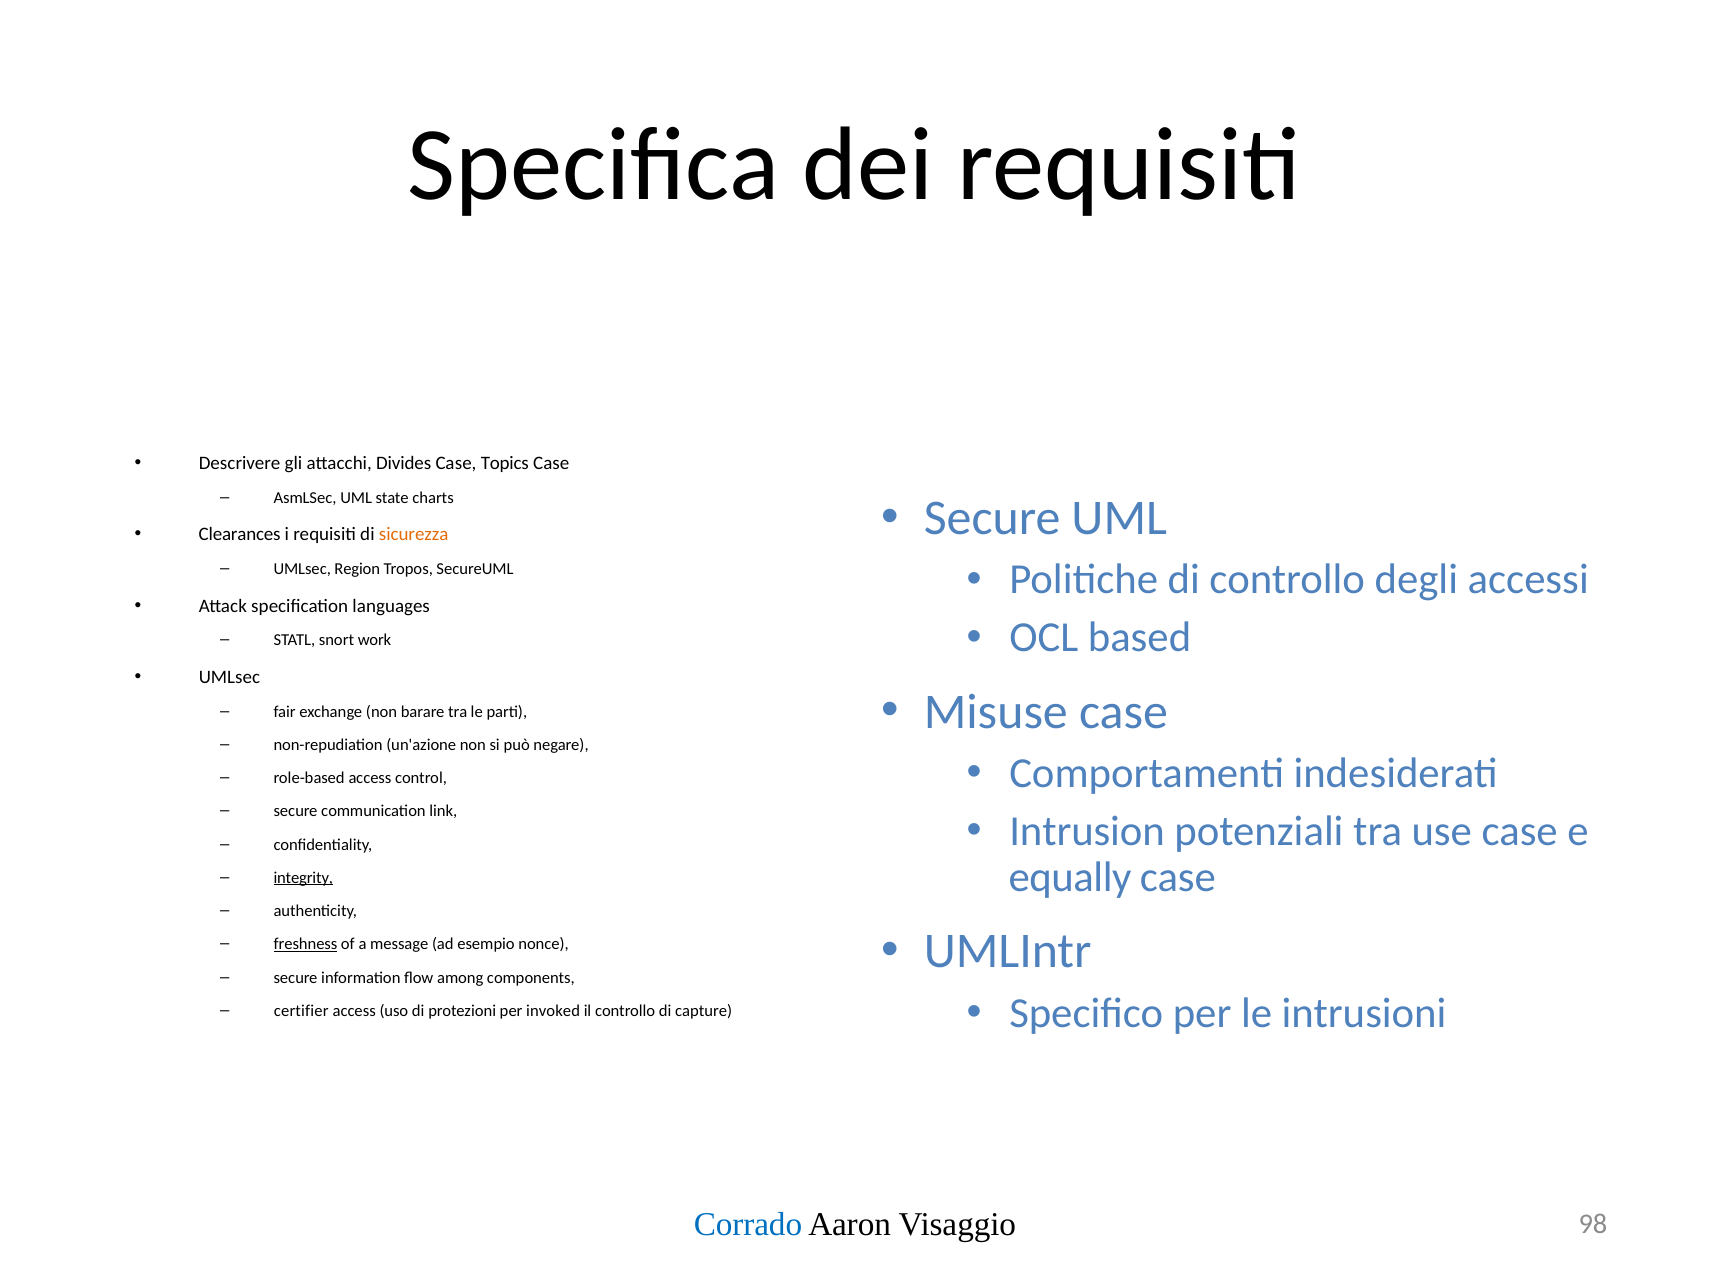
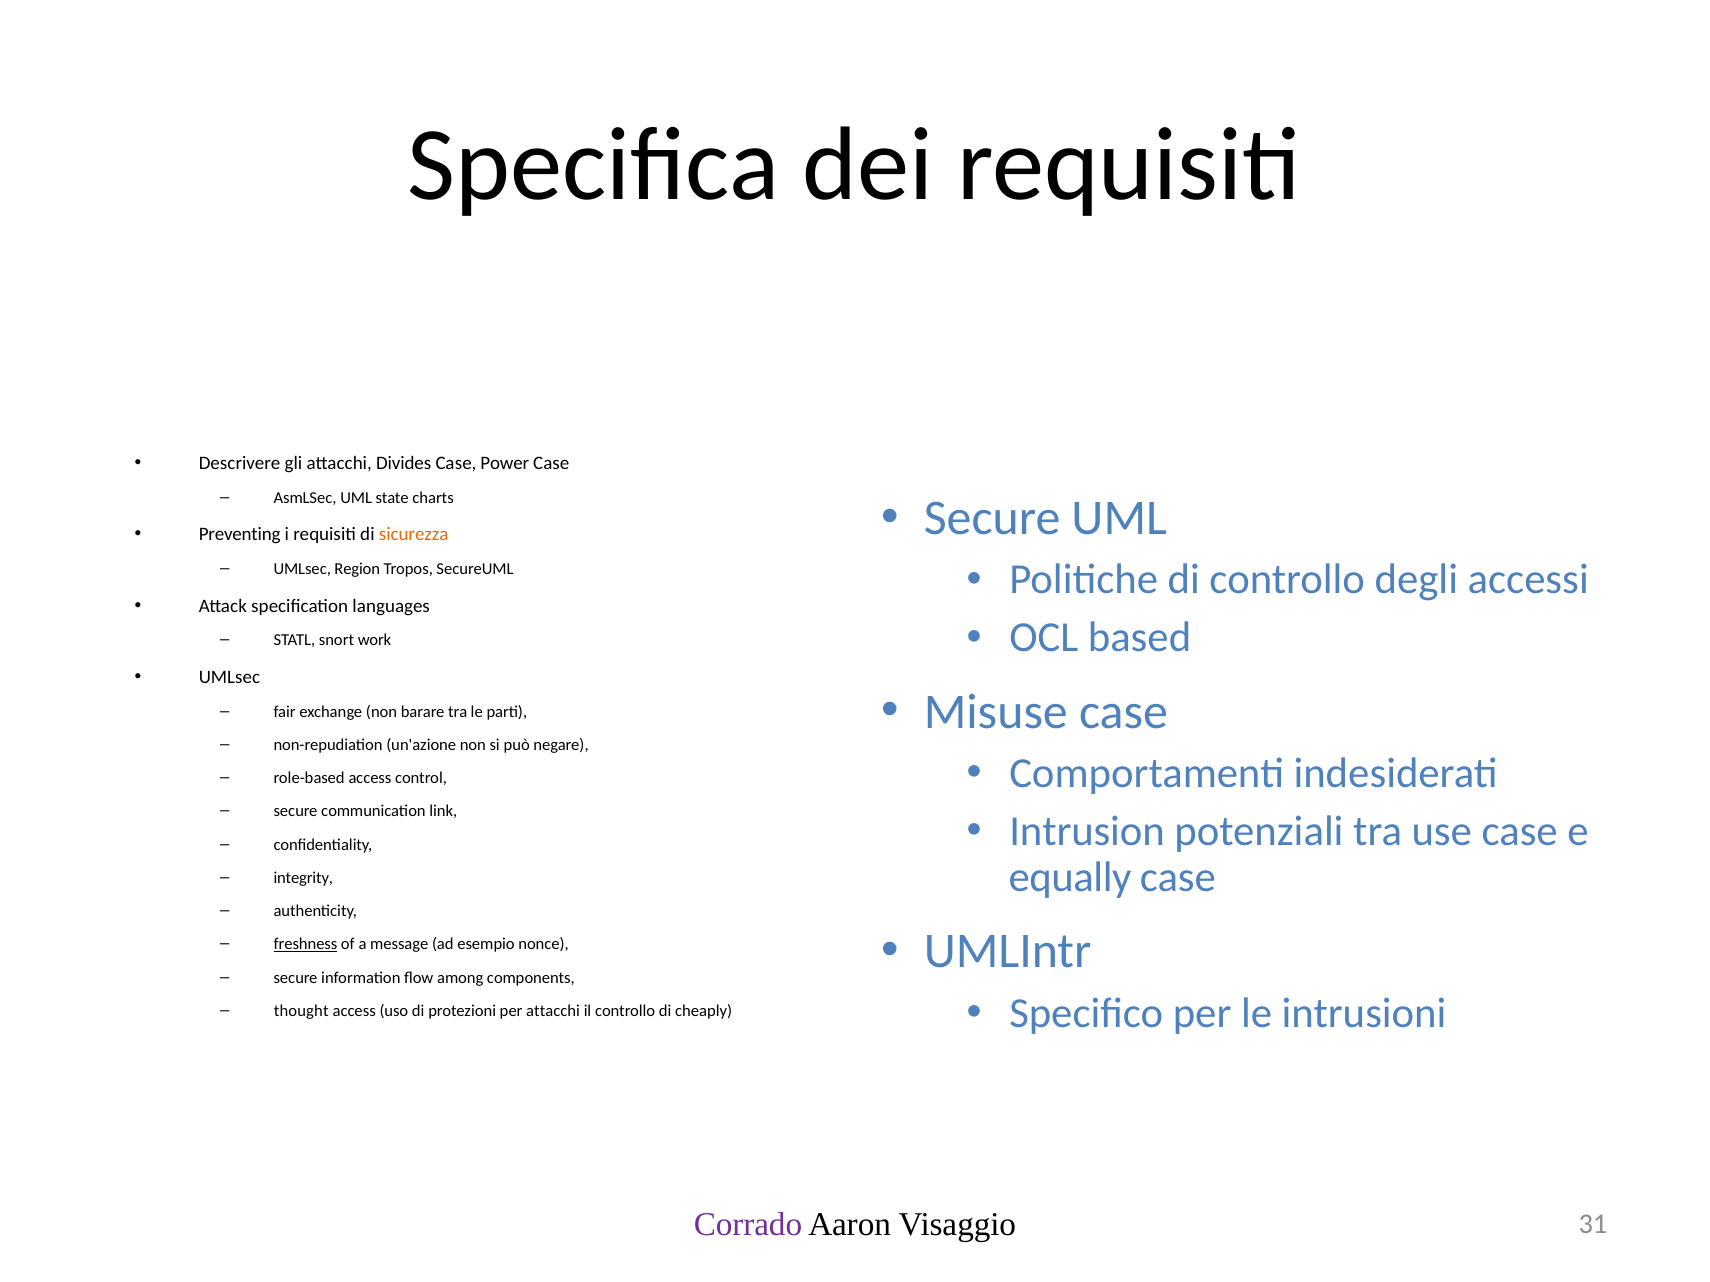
Topics: Topics -> Power
Clearances: Clearances -> Preventing
integrity underline: present -> none
certifier: certifier -> thought
per invoked: invoked -> attacchi
capture: capture -> cheaply
Corrado colour: blue -> purple
98: 98 -> 31
